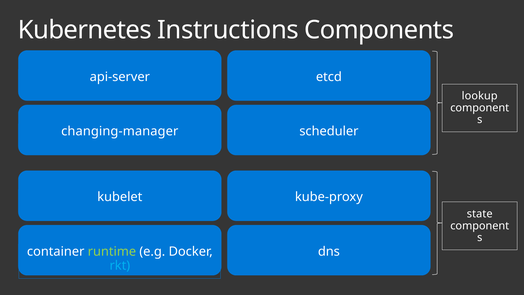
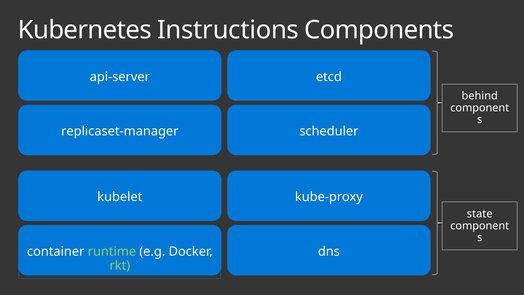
lookup: lookup -> behind
changing-manager: changing-manager -> replicaset-manager
rkt colour: light blue -> light green
